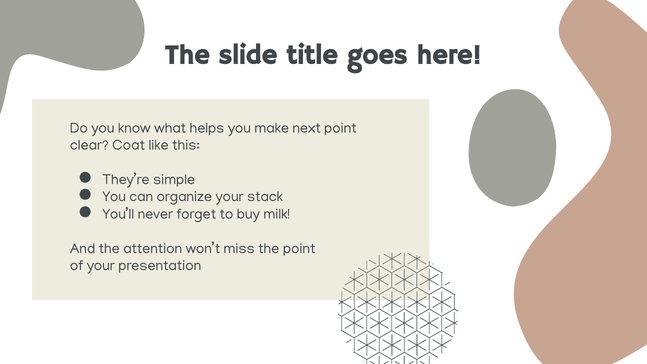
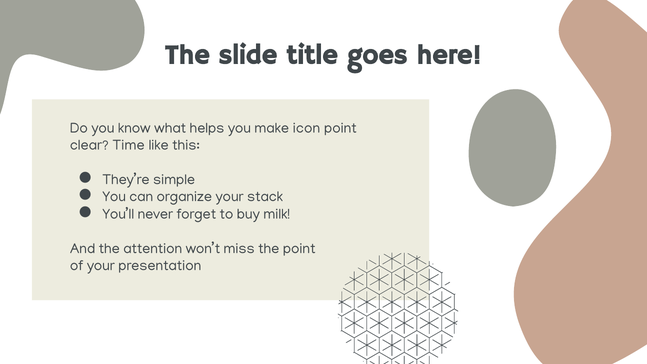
next: next -> icon
Coat: Coat -> Time
